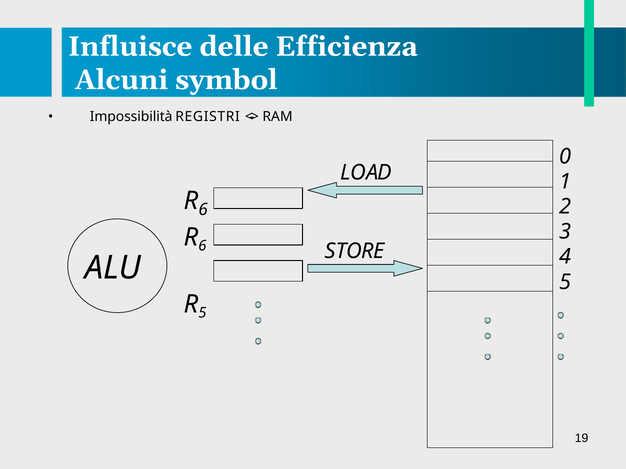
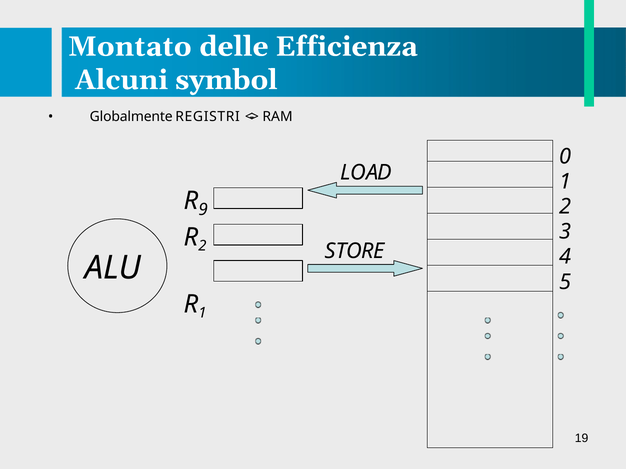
Influisce: Influisce -> Montato
Impossibilità: Impossibilità -> Globalmente
6 at (203, 210): 6 -> 9
6 at (202, 246): 6 -> 2
R 5: 5 -> 1
